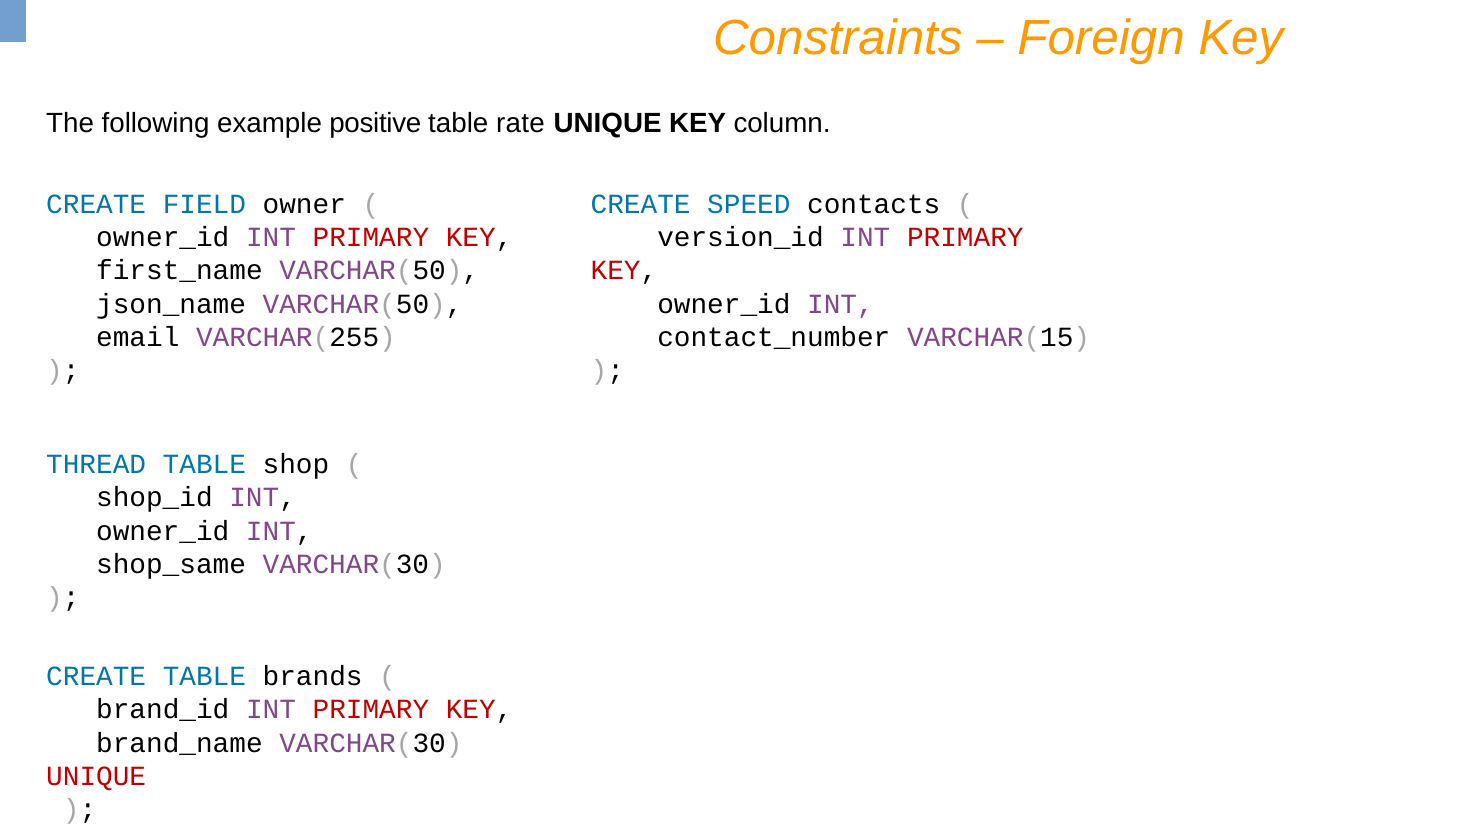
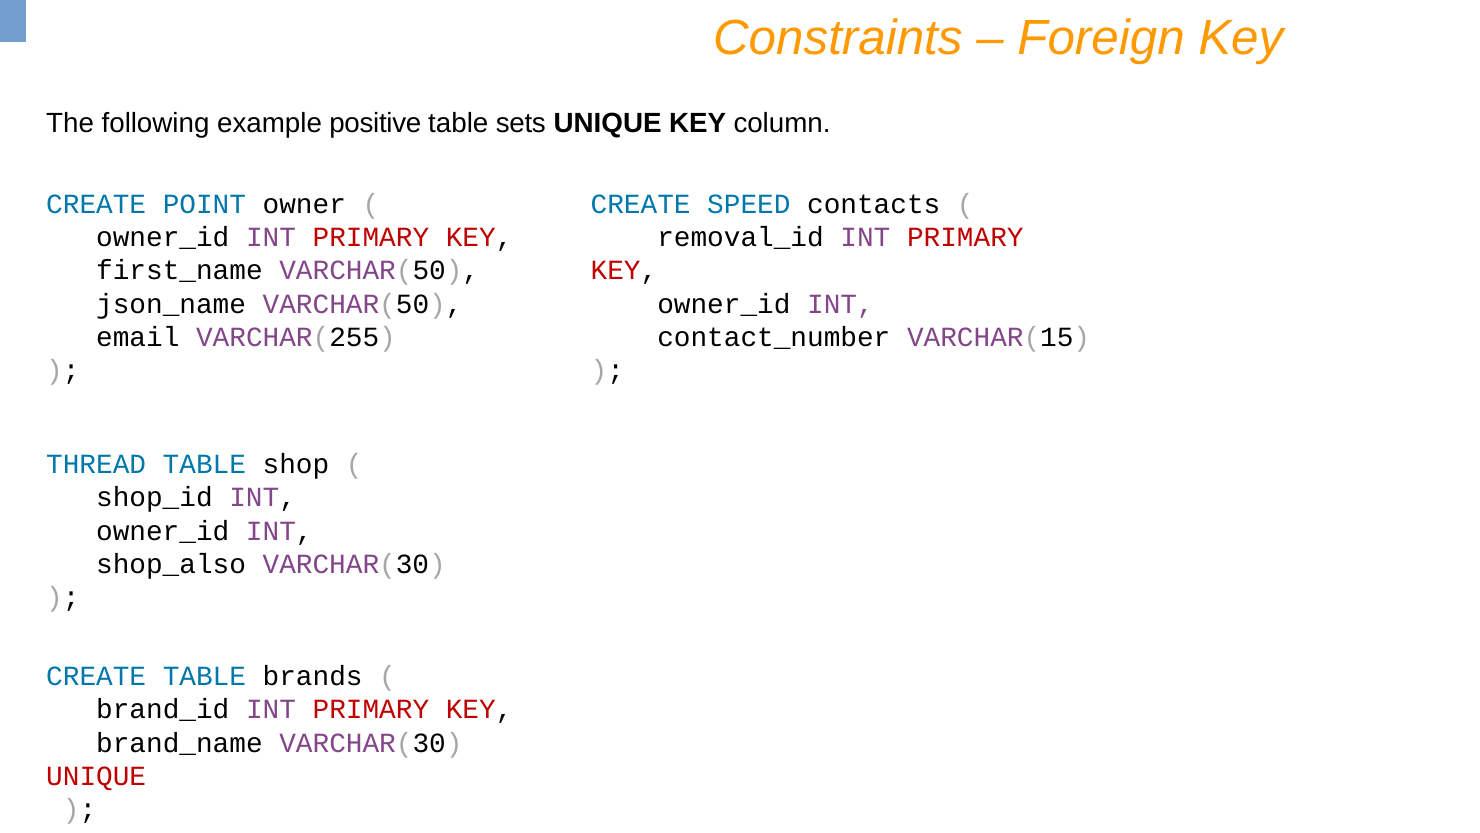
rate: rate -> sets
FIELD: FIELD -> POINT
version_id: version_id -> removal_id
shop_same: shop_same -> shop_also
